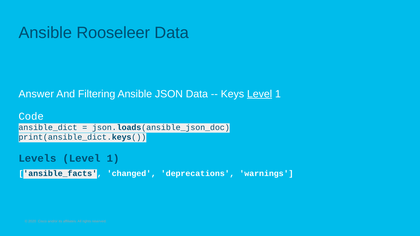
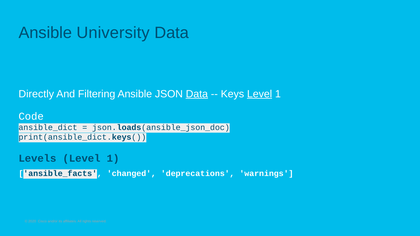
Rooseleer: Rooseleer -> University
Answer: Answer -> Directly
Data at (197, 94) underline: none -> present
